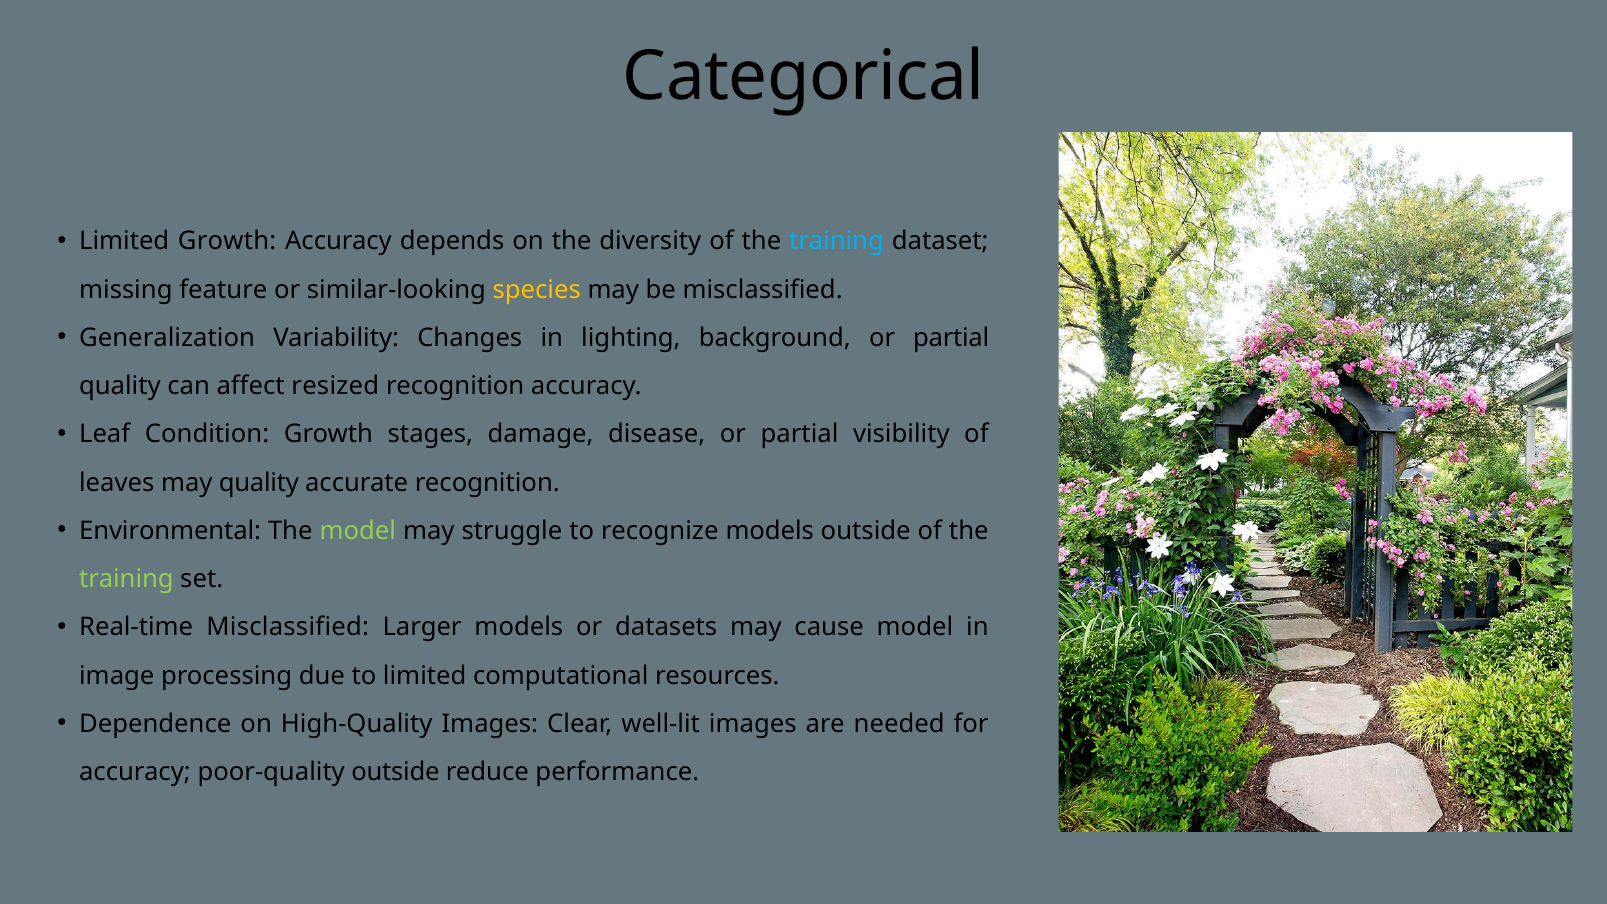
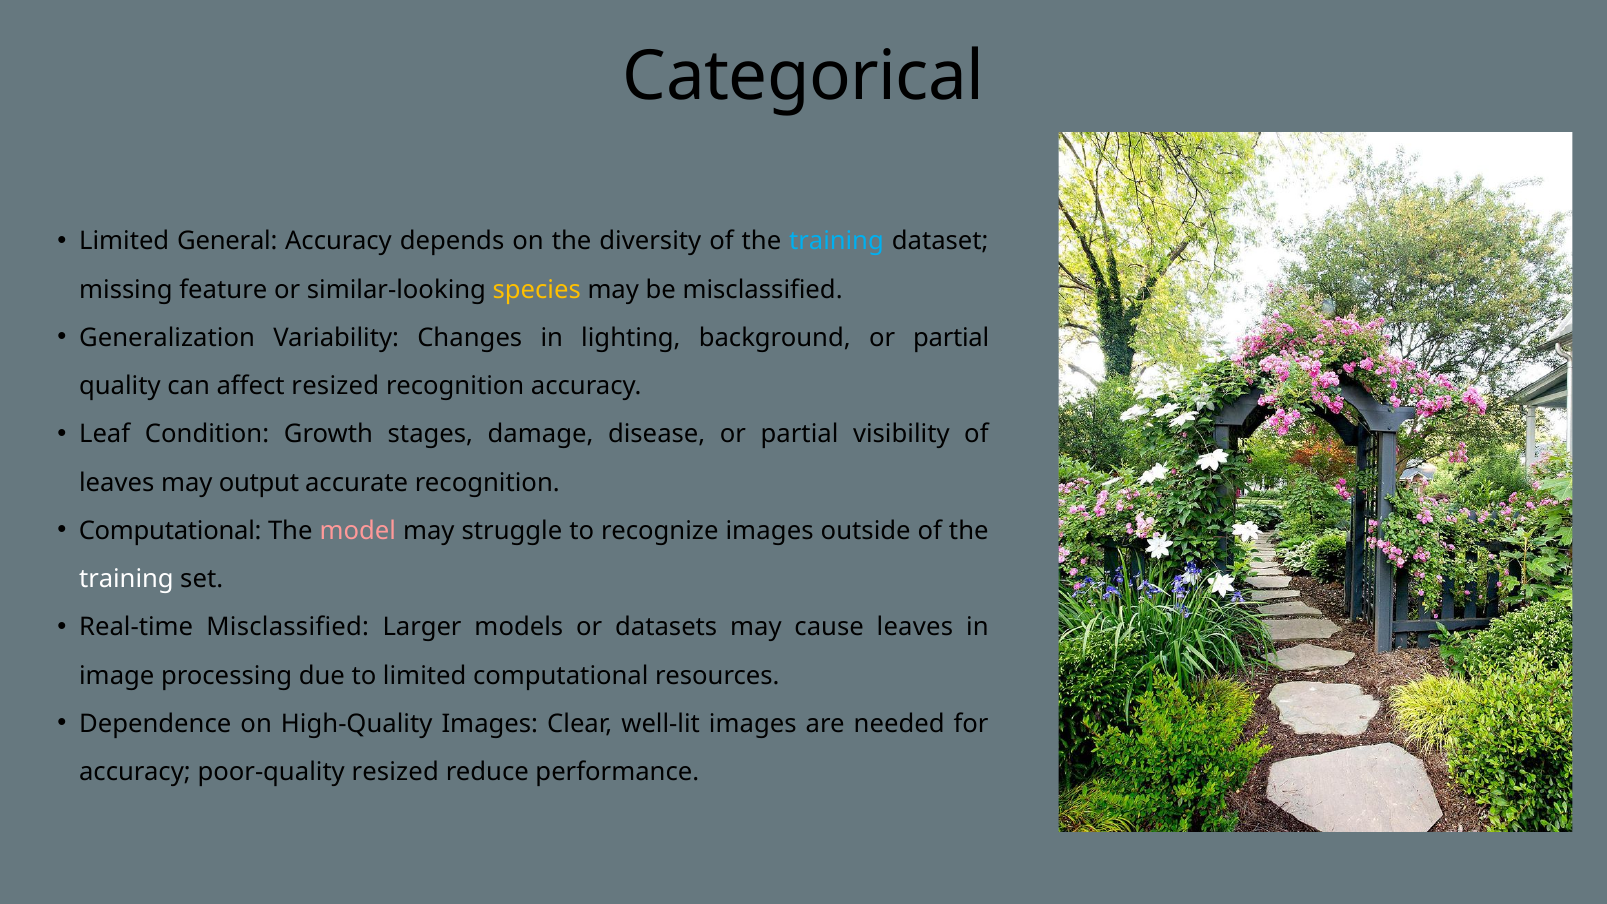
Limited Growth: Growth -> General
may quality: quality -> output
Environmental at (170, 531): Environmental -> Computational
model at (358, 531) colour: light green -> pink
recognize models: models -> images
training at (126, 579) colour: light green -> white
cause model: model -> leaves
poor-quality outside: outside -> resized
